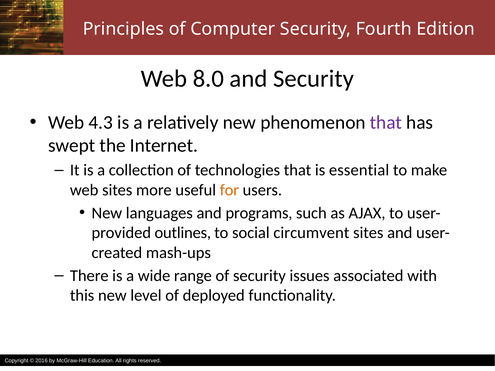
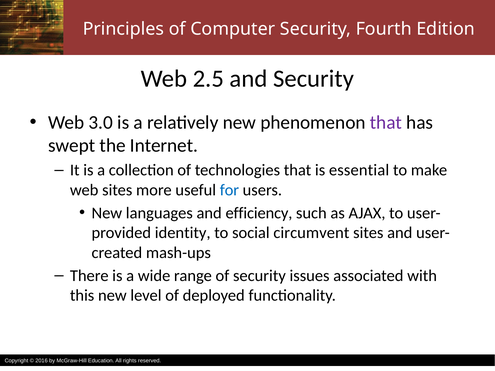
8.0: 8.0 -> 2.5
4.3: 4.3 -> 3.0
for colour: orange -> blue
programs: programs -> efficiency
outlines: outlines -> identity
